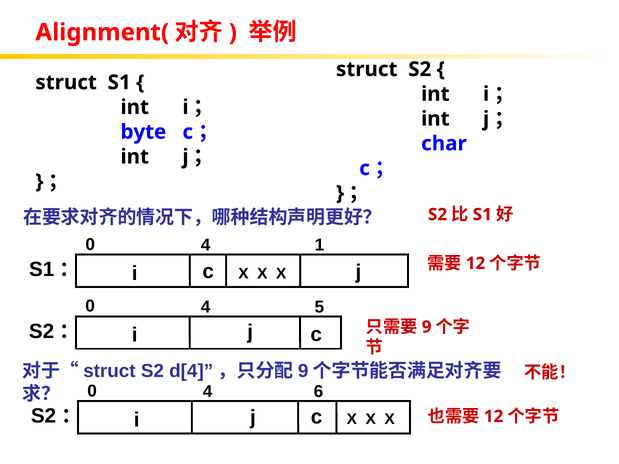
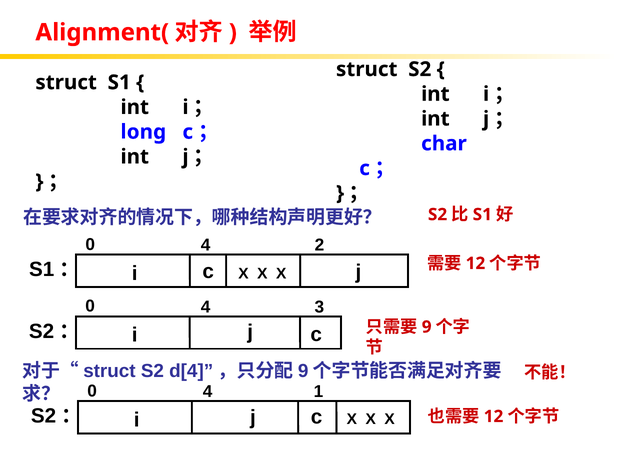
byte: byte -> long
1: 1 -> 2
5: 5 -> 3
6: 6 -> 1
